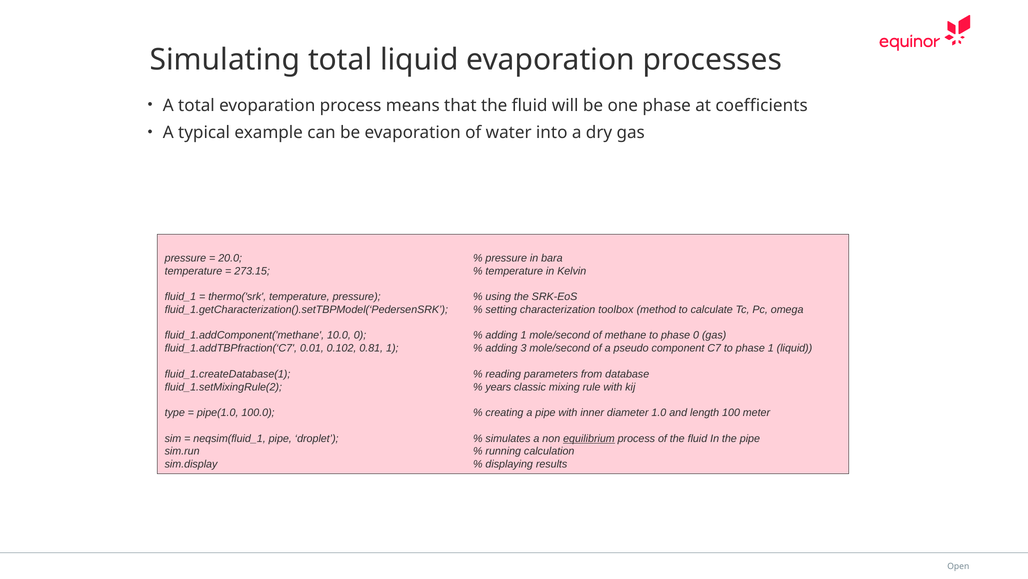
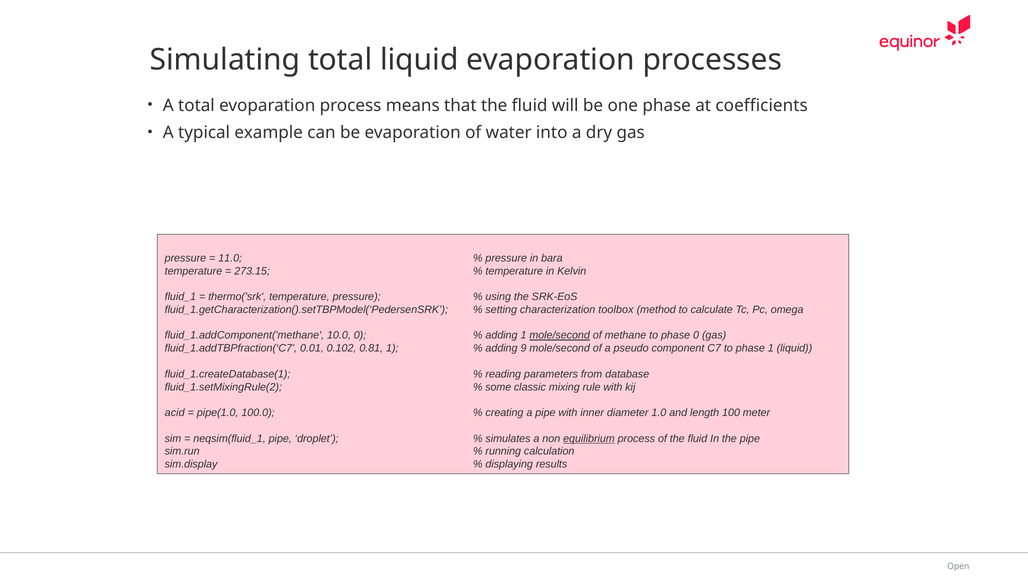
20.0: 20.0 -> 11.0
mole/second at (560, 335) underline: none -> present
3: 3 -> 9
years: years -> some
type: type -> acid
